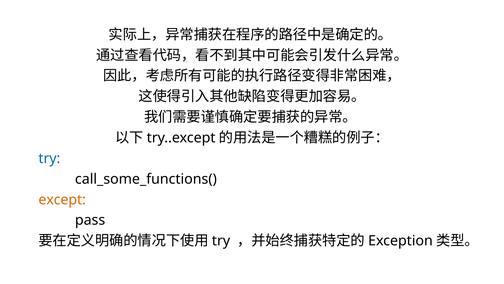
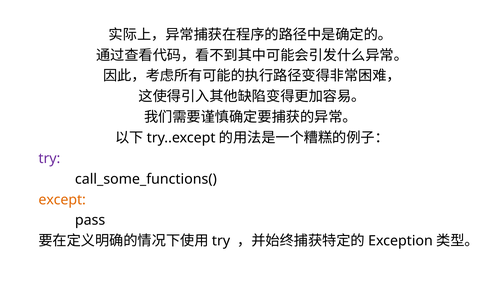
try at (49, 158) colour: blue -> purple
